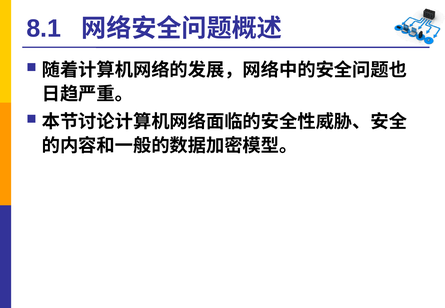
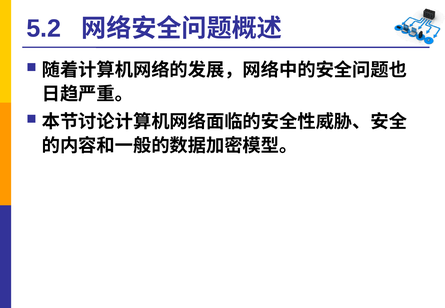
8.1: 8.1 -> 5.2
